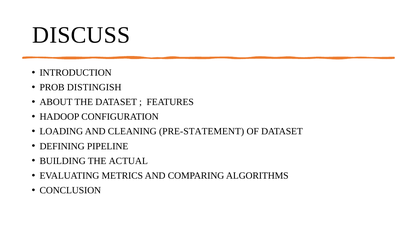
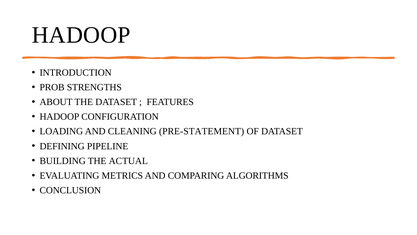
DISCUSS at (81, 35): DISCUSS -> HADOOP
DISTINGISH: DISTINGISH -> STRENGTHS
